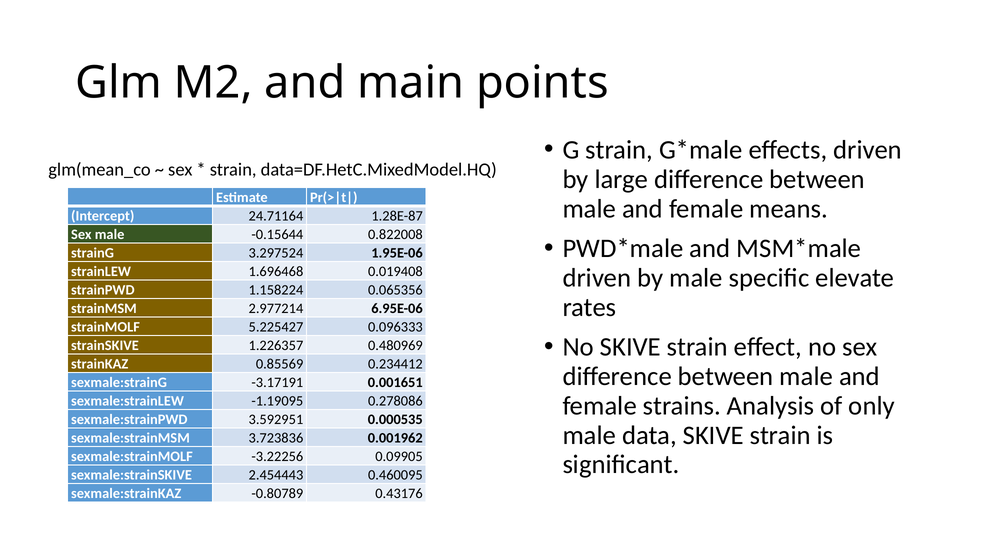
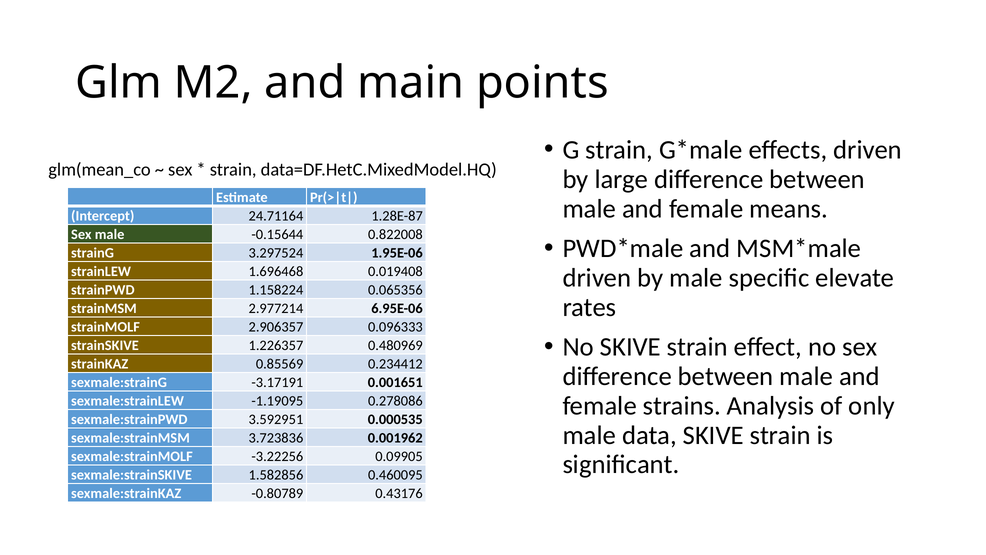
5.225427: 5.225427 -> 2.906357
2.454443: 2.454443 -> 1.582856
